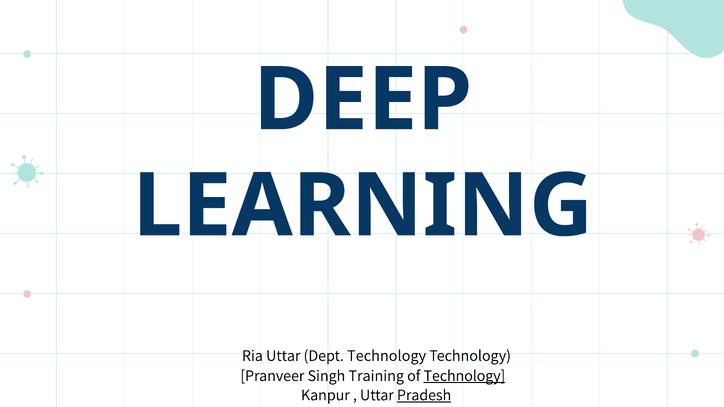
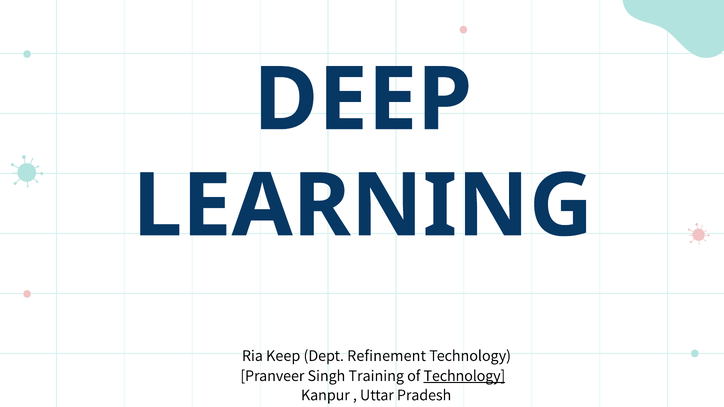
Ria Uttar: Uttar -> Keep
Dept Technology: Technology -> Refinement
Pradesh underline: present -> none
